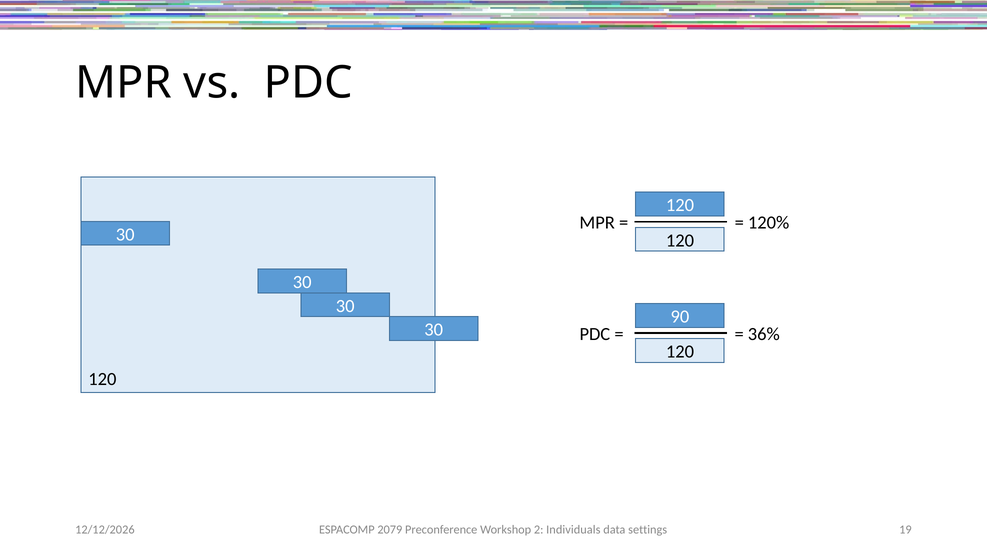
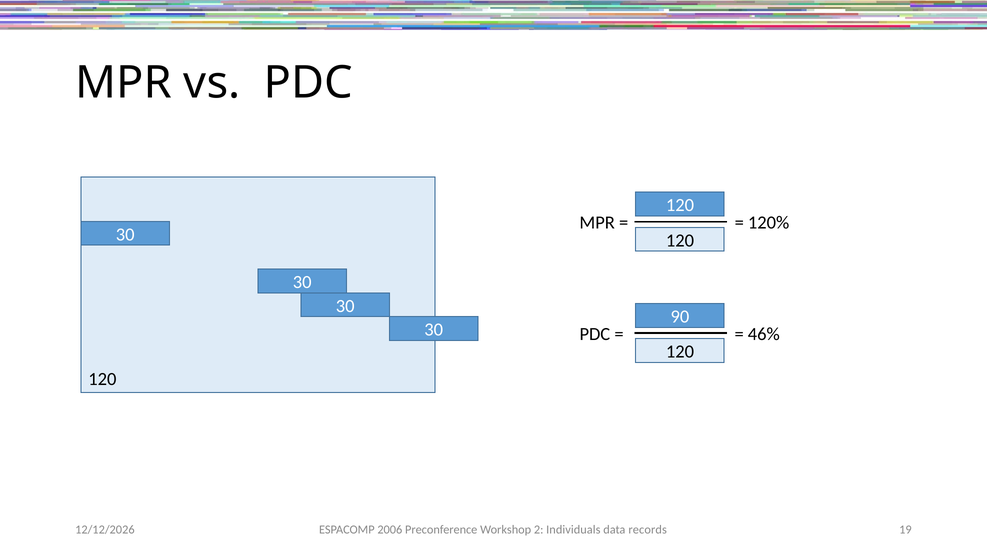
36%: 36% -> 46%
2079: 2079 -> 2006
settings: settings -> records
